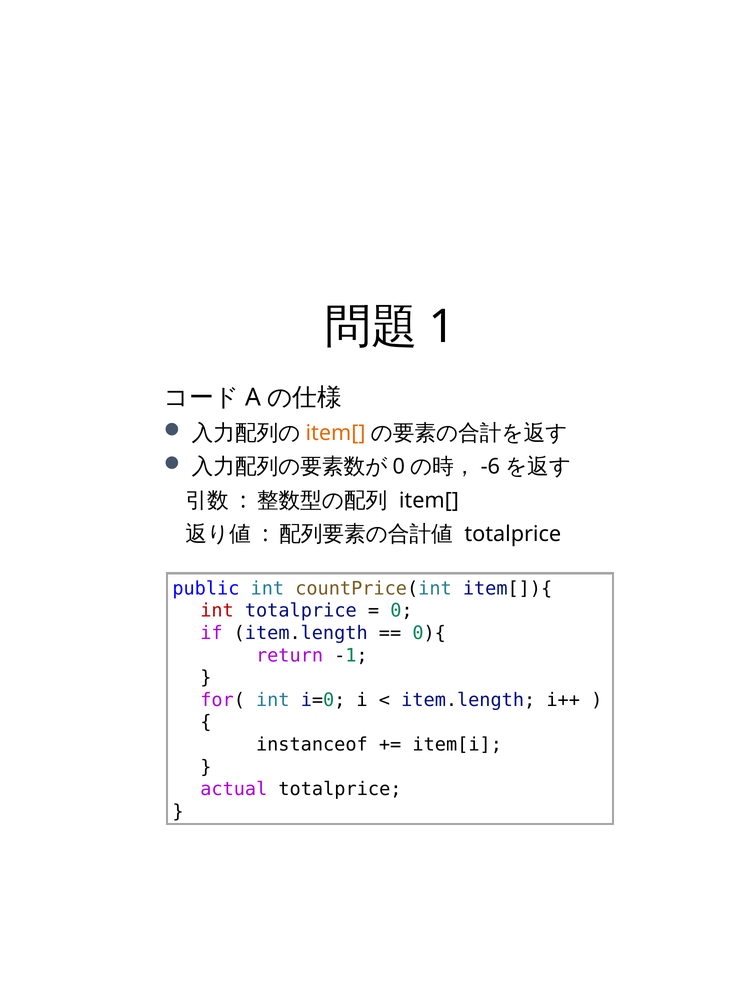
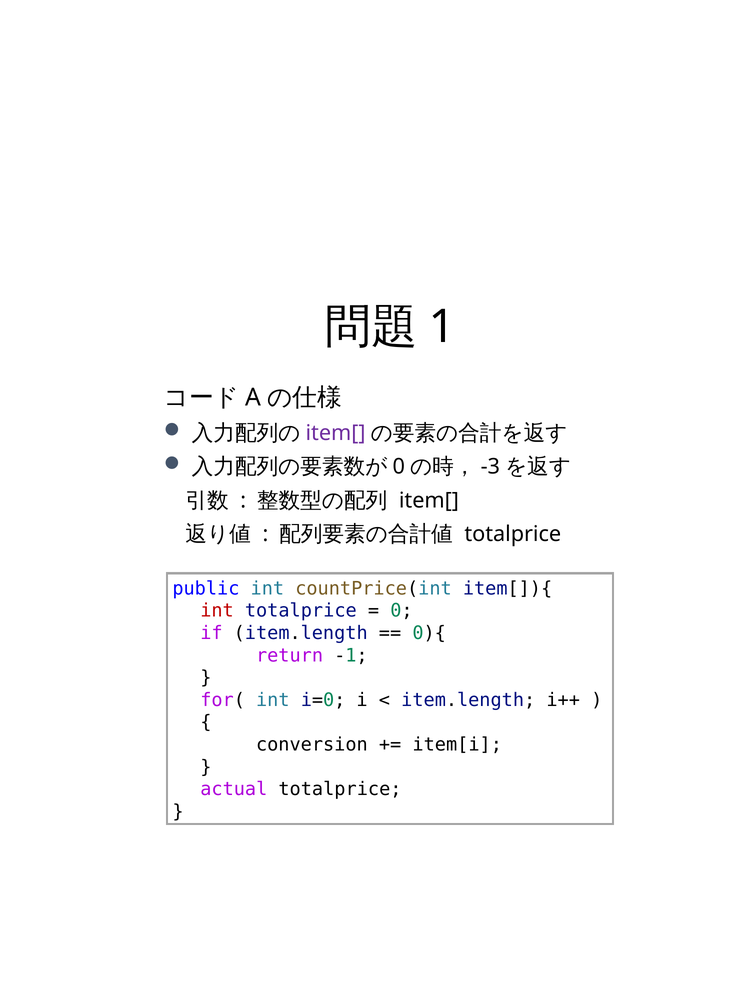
item[ at (336, 433) colour: orange -> purple
-6: -6 -> -3
instanceof: instanceof -> conversion
